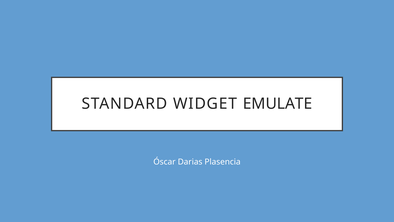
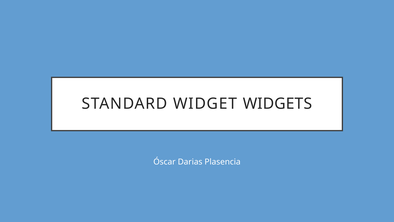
EMULATE: EMULATE -> WIDGETS
